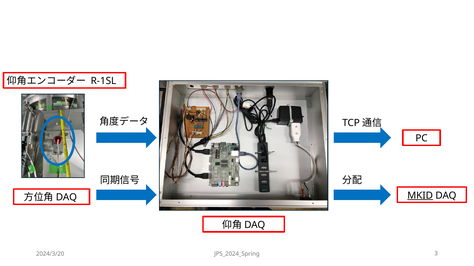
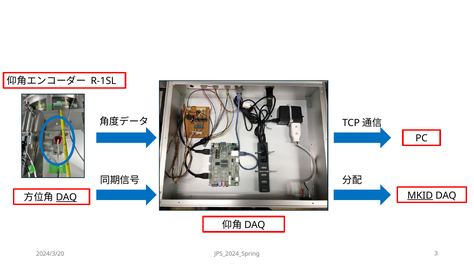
DAQ at (66, 198) underline: none -> present
